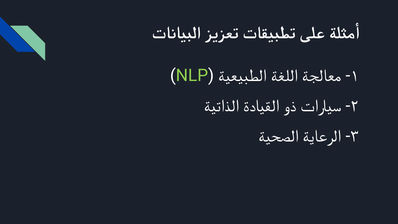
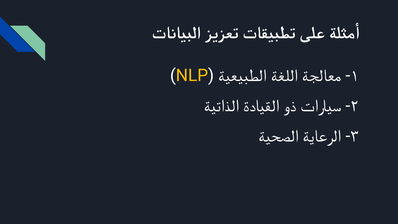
NLP colour: light green -> yellow
